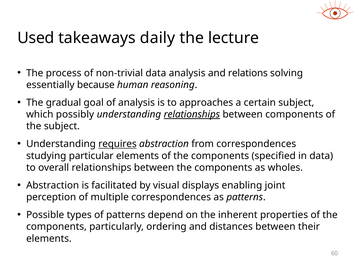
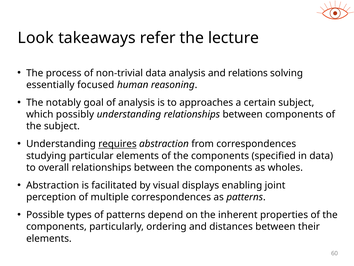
Used: Used -> Look
daily: daily -> refer
because: because -> focused
gradual: gradual -> notably
relationships at (192, 114) underline: present -> none
